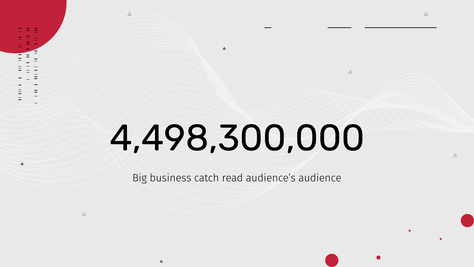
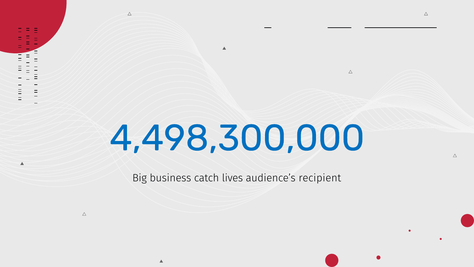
4,498,300,000 colour: black -> blue
read: read -> lives
audience: audience -> recipient
